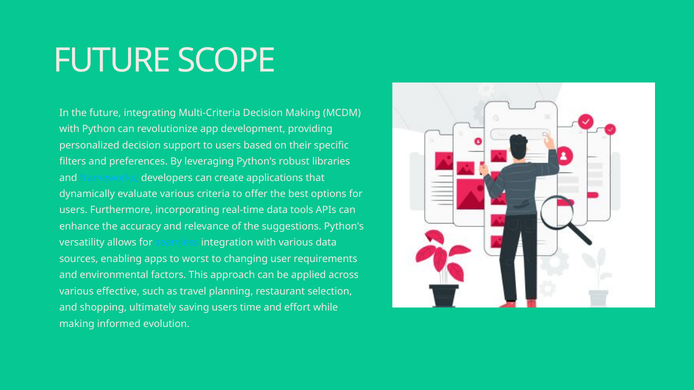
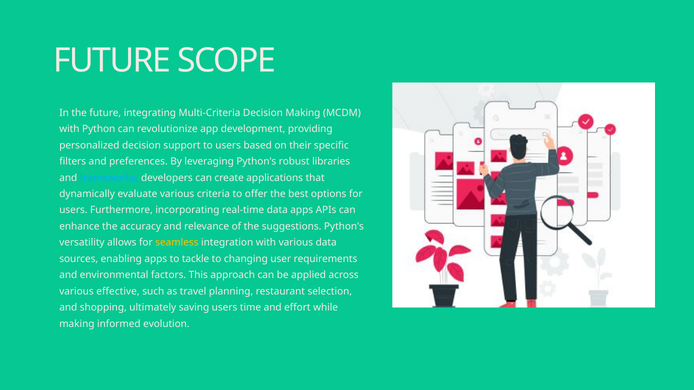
data tools: tools -> apps
seamless colour: light blue -> yellow
worst: worst -> tackle
